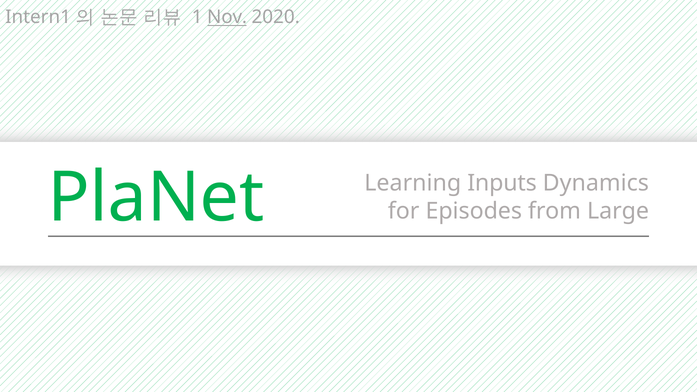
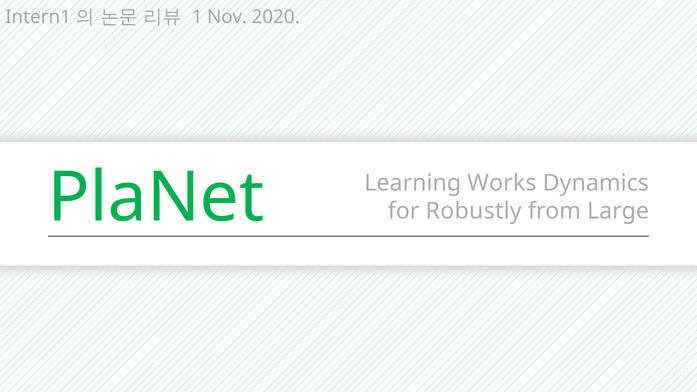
Nov underline: present -> none
Inputs: Inputs -> Works
Episodes: Episodes -> Robustly
